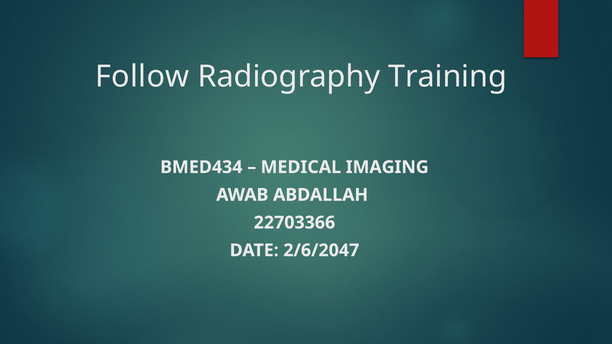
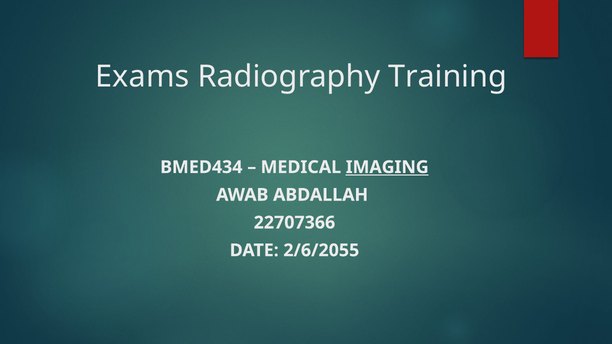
Follow: Follow -> Exams
IMAGING underline: none -> present
22703366: 22703366 -> 22707366
2/6/2047: 2/6/2047 -> 2/6/2055
